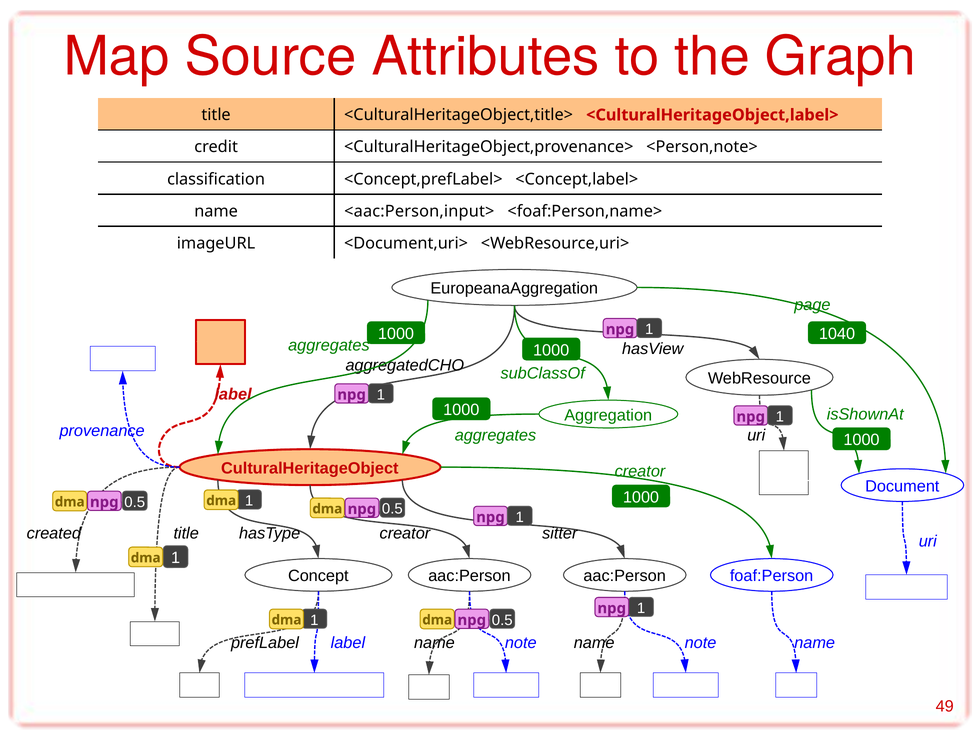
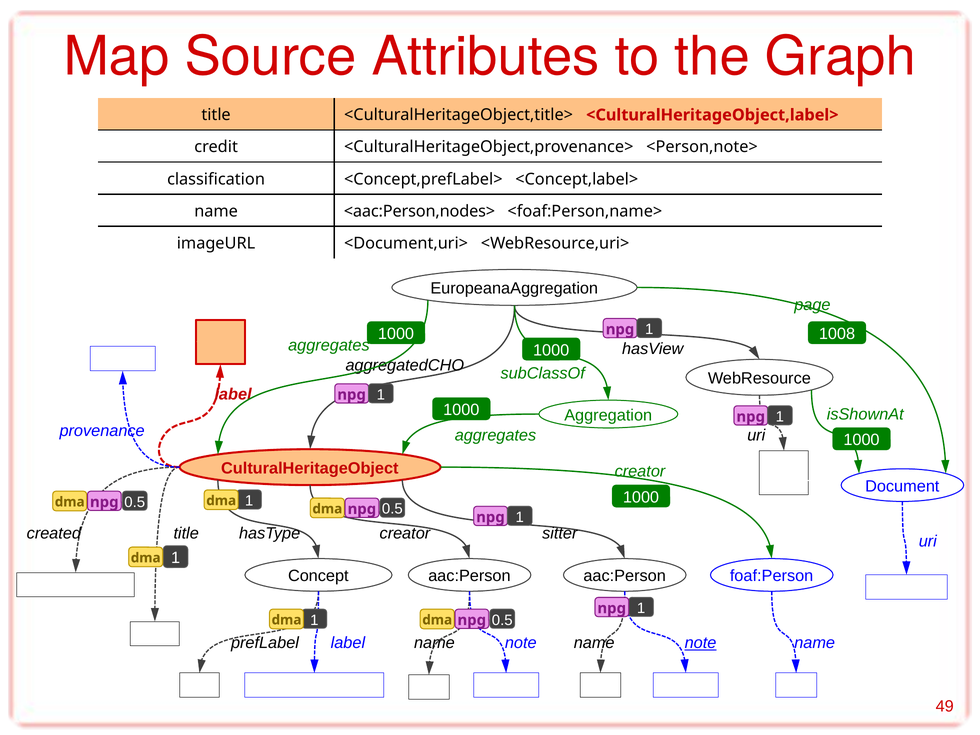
<aac:Person,input>: <aac:Person,input> -> <aac:Person,nodes>
1040: 1040 -> 1008
note at (701, 643) underline: none -> present
